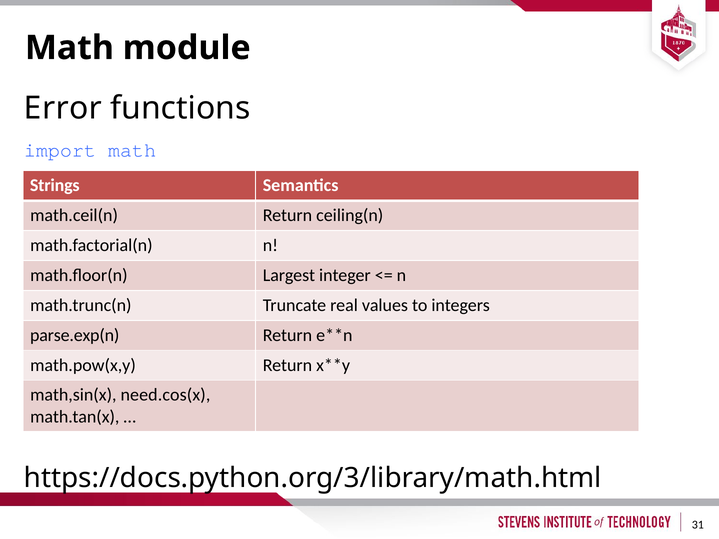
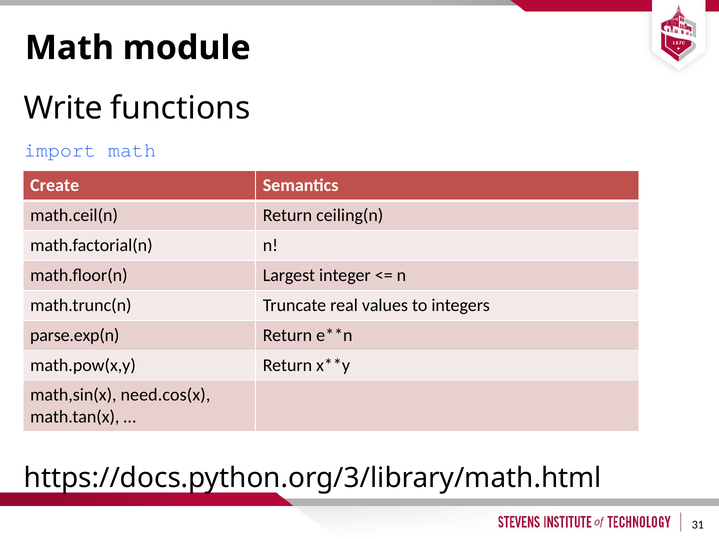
Error: Error -> Write
Strings: Strings -> Create
